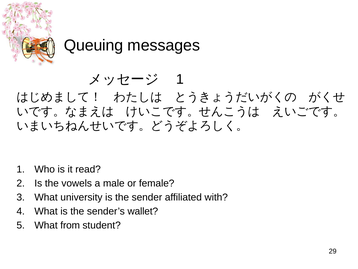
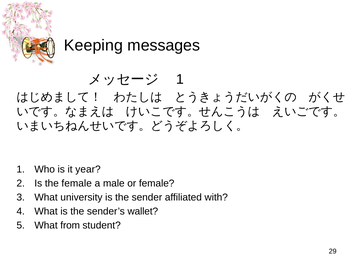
Queuing: Queuing -> Keeping
read: read -> year
the vowels: vowels -> female
